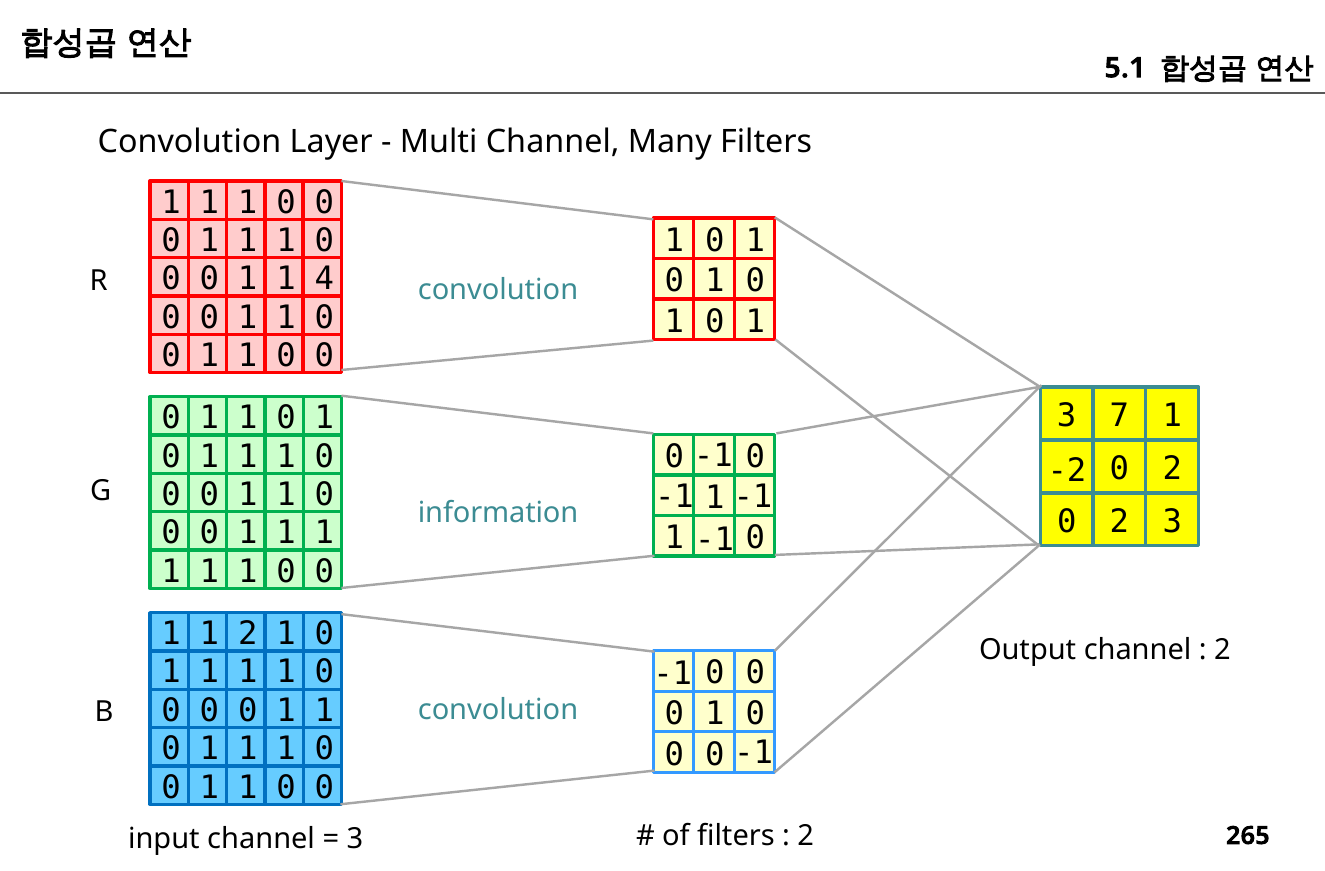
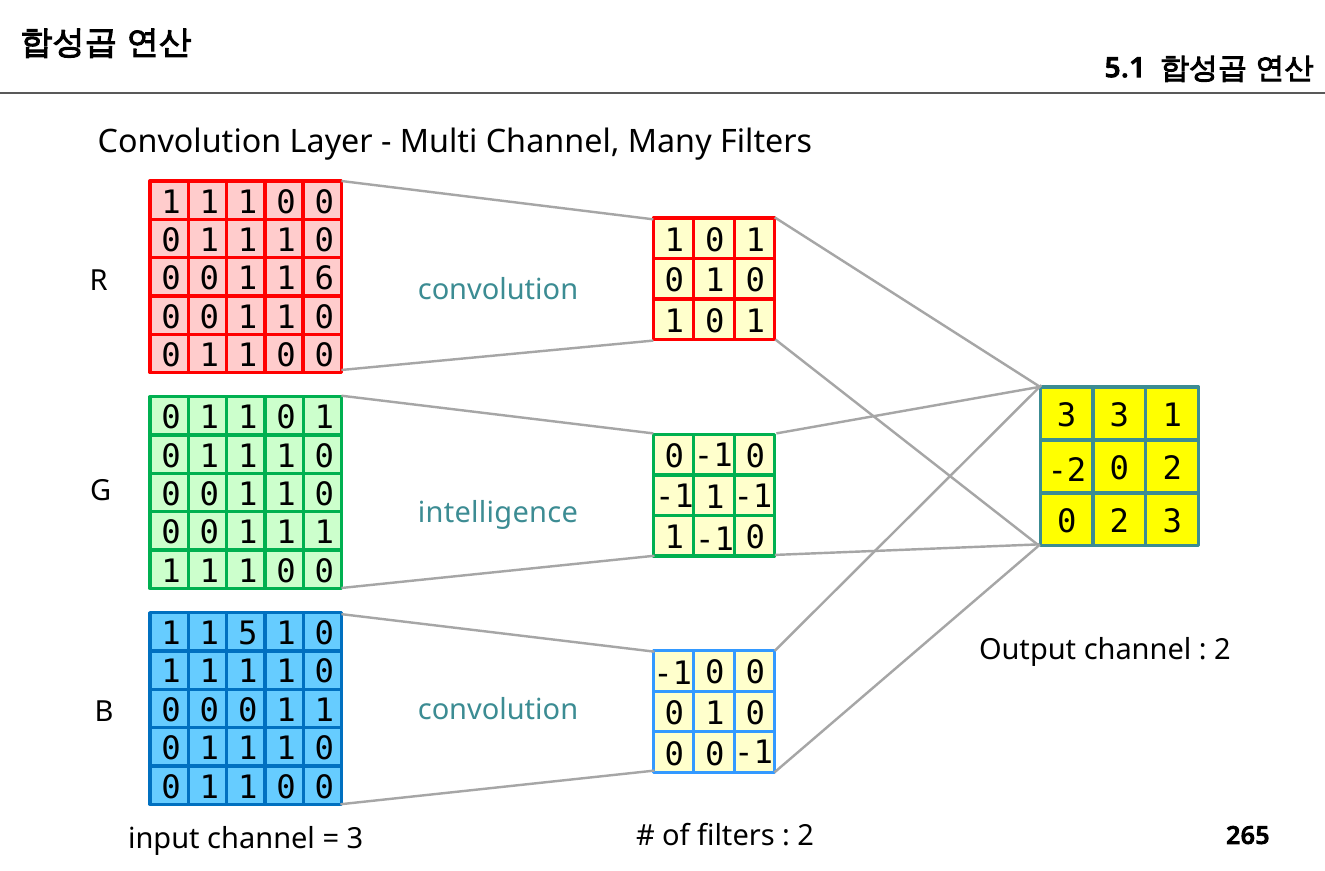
4: 4 -> 6
3 7: 7 -> 3
information: information -> intelligence
1 2: 2 -> 5
